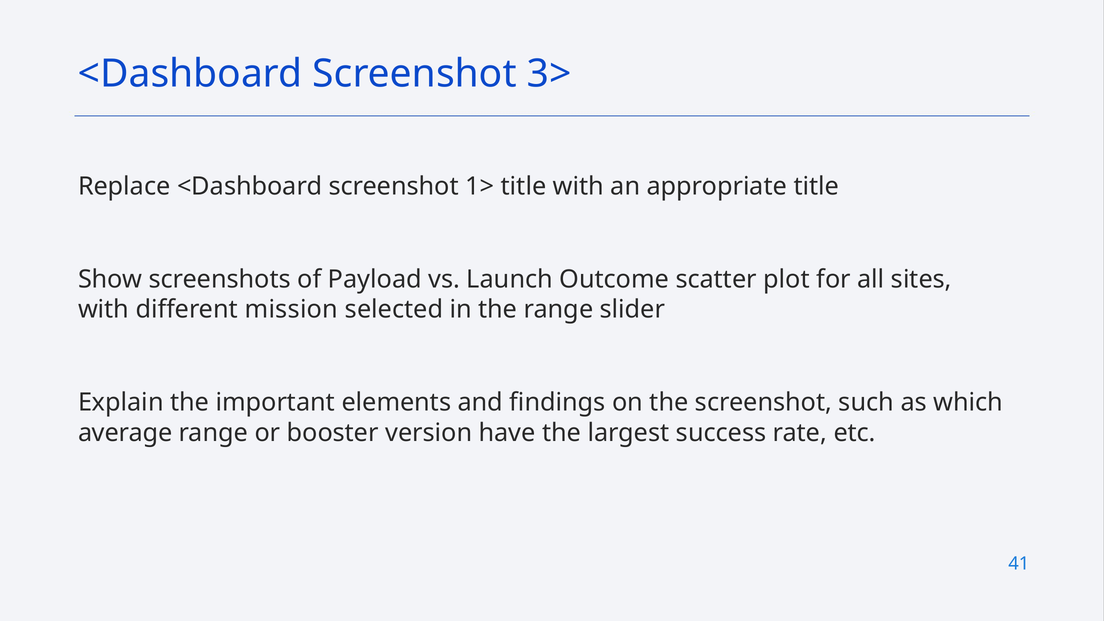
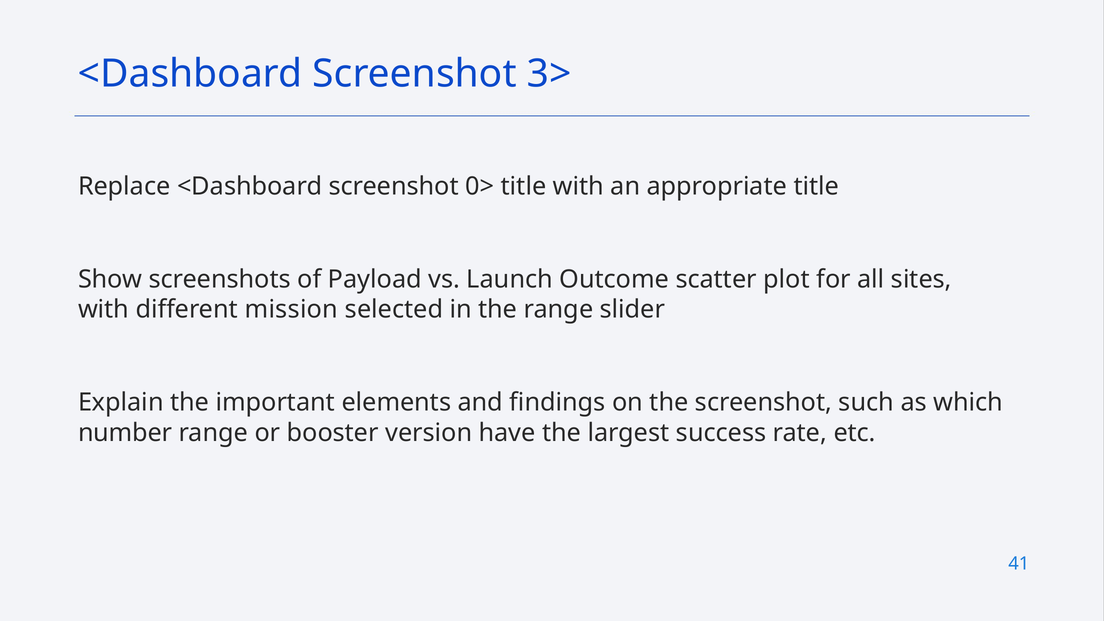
1>: 1> -> 0>
average: average -> number
